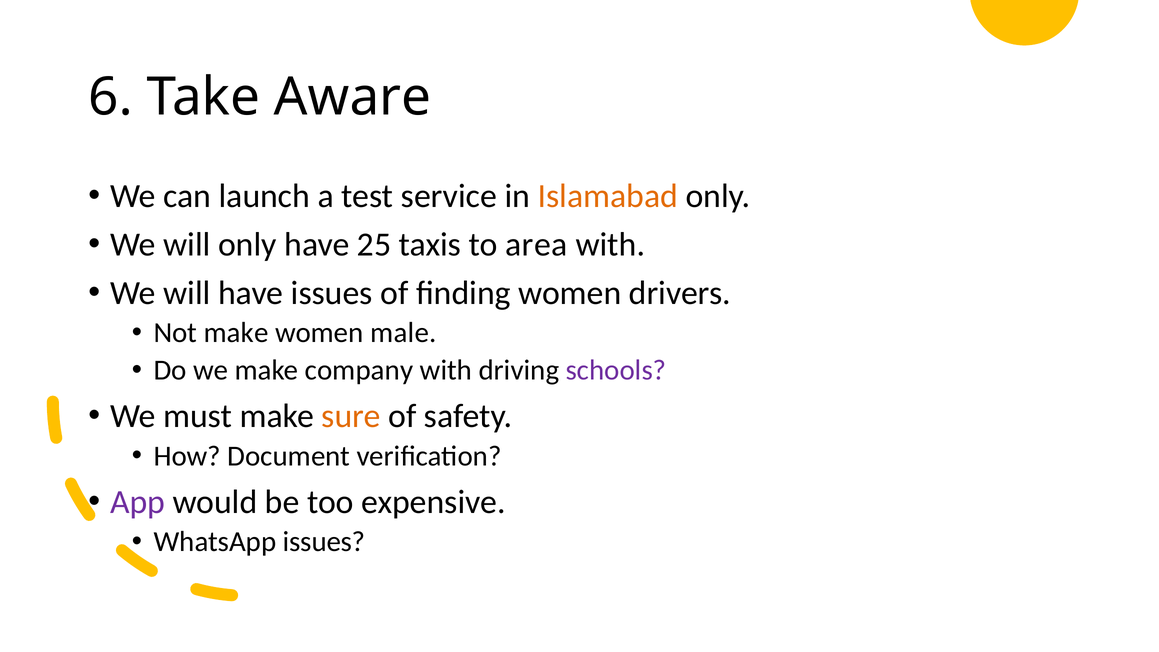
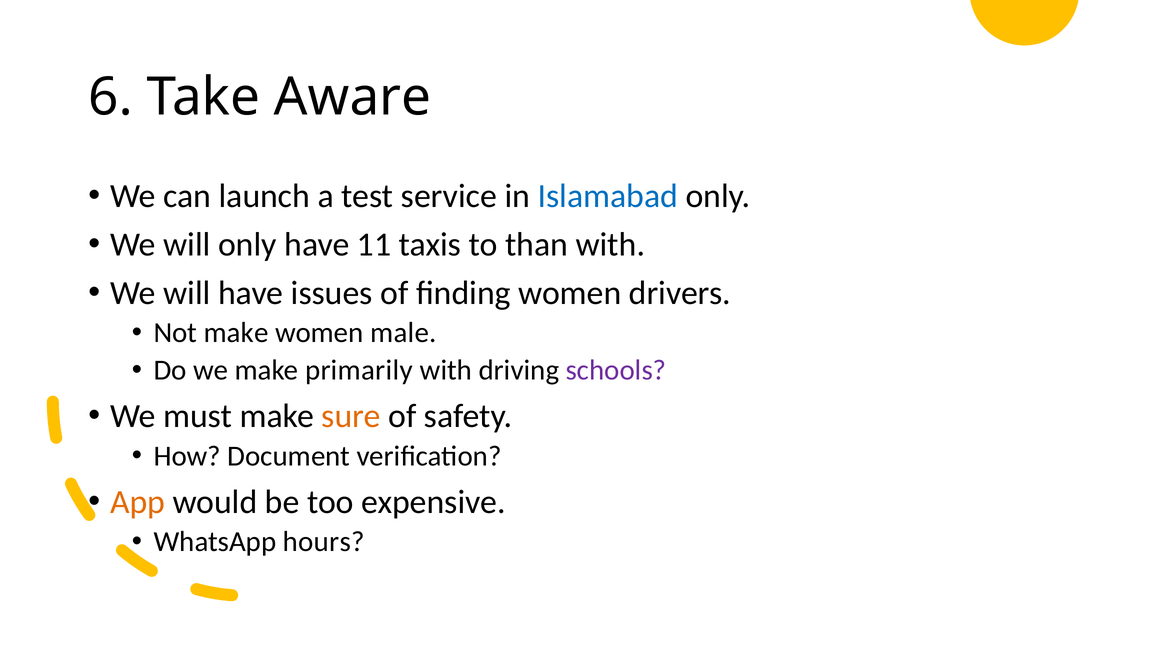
Islamabad colour: orange -> blue
25: 25 -> 11
area: area -> than
company: company -> primarily
App colour: purple -> orange
WhatsApp issues: issues -> hours
